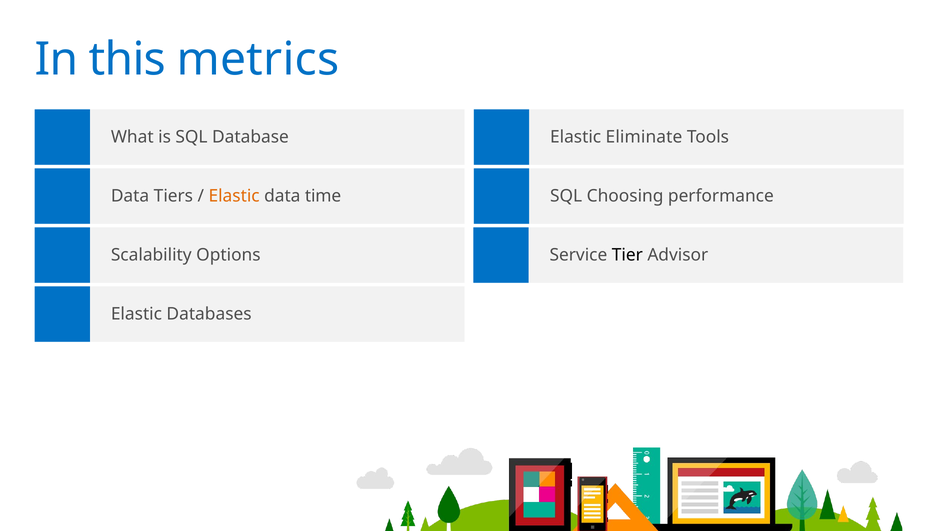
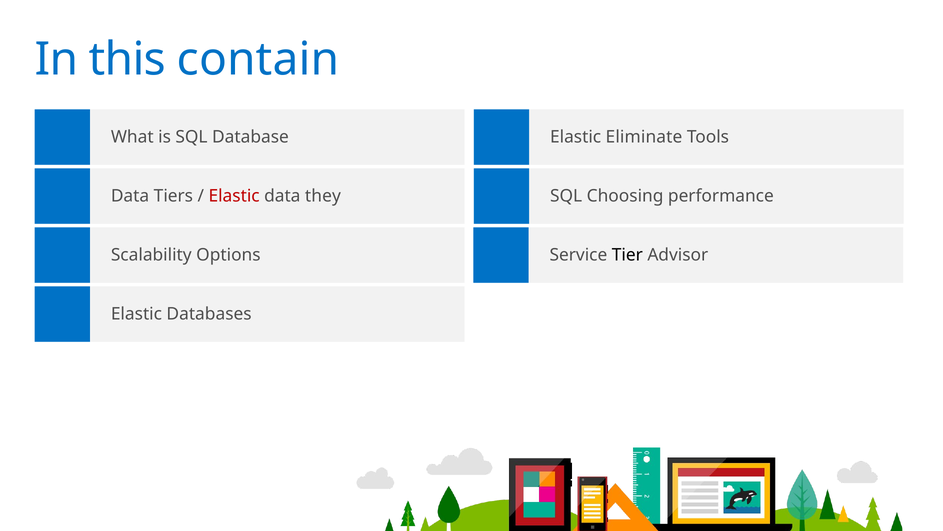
metrics: metrics -> contain
Elastic at (234, 196) colour: orange -> red
time: time -> they
